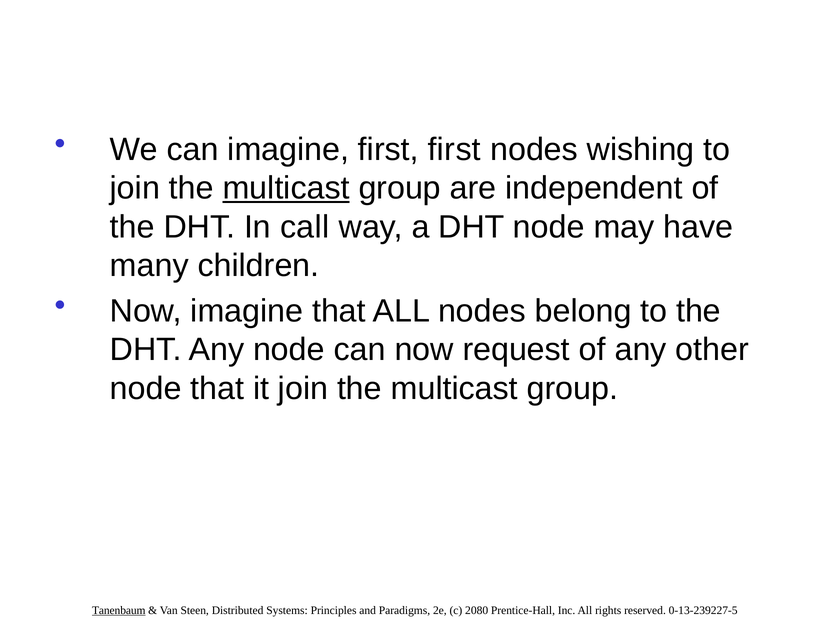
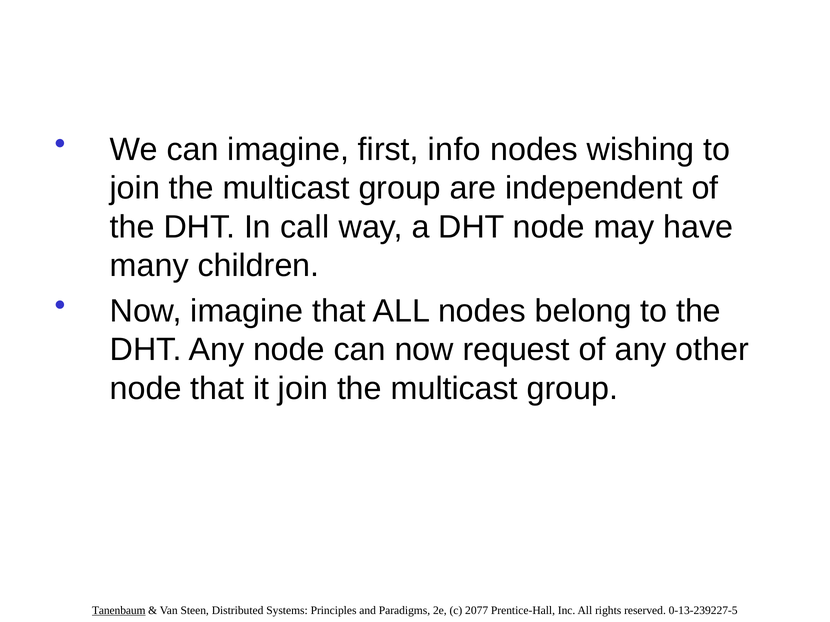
first first: first -> info
multicast at (286, 188) underline: present -> none
2080: 2080 -> 2077
